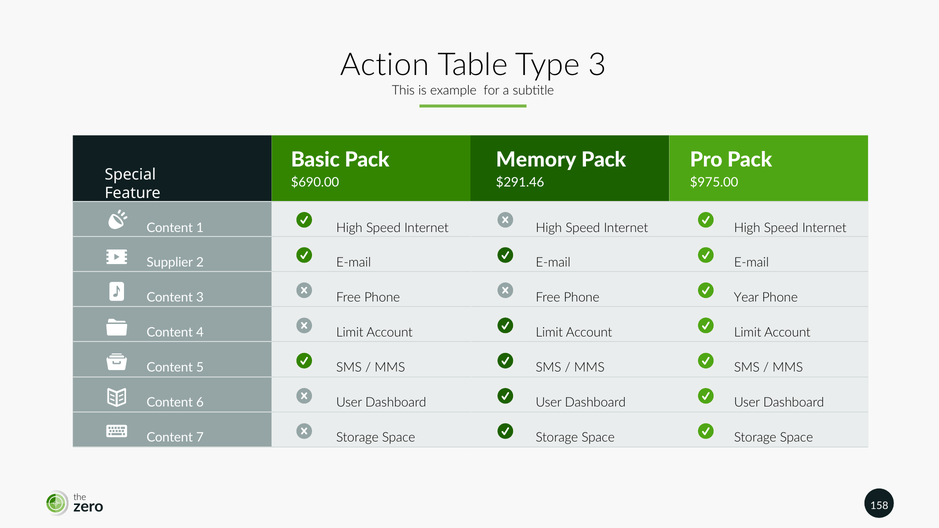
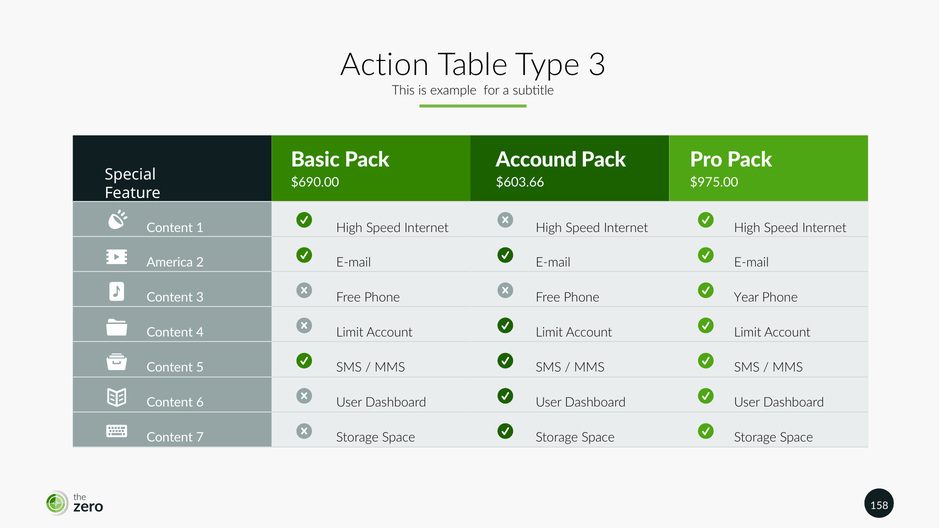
Memory: Memory -> Accound
$291.46: $291.46 -> $603.66
Supplier: Supplier -> America
